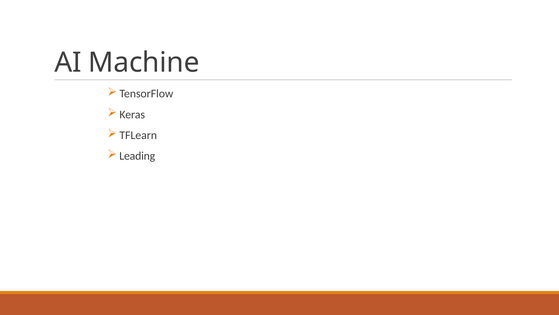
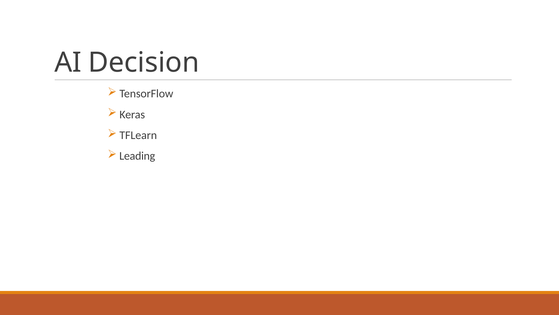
Machine: Machine -> Decision
